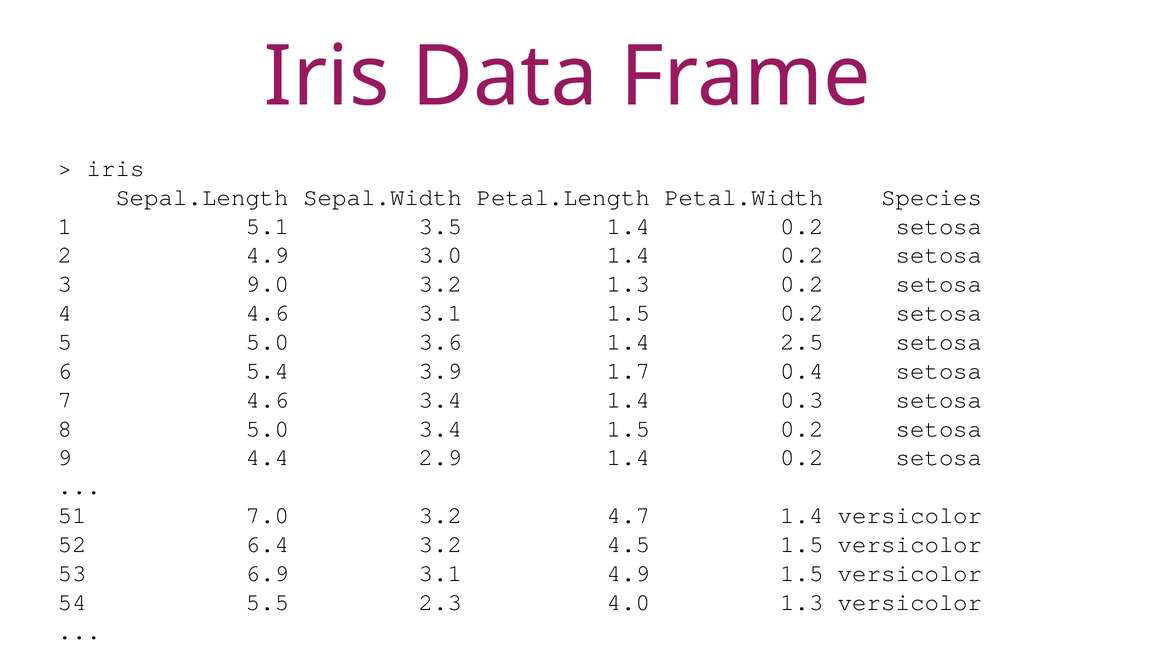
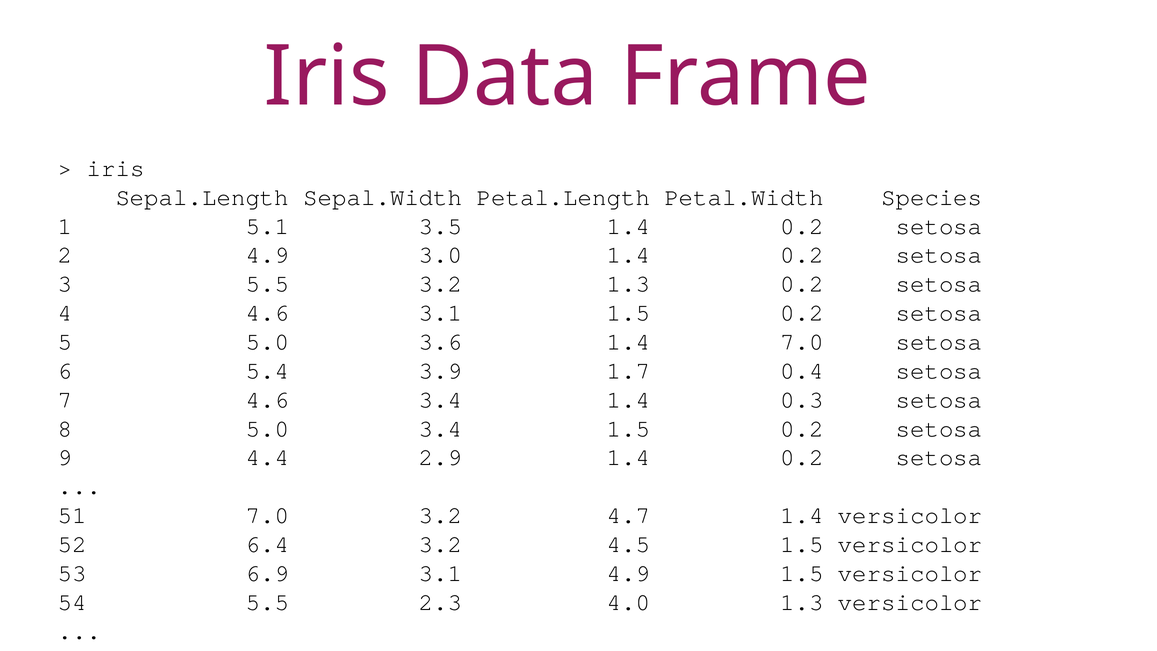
3 9.0: 9.0 -> 5.5
1.4 2.5: 2.5 -> 7.0
